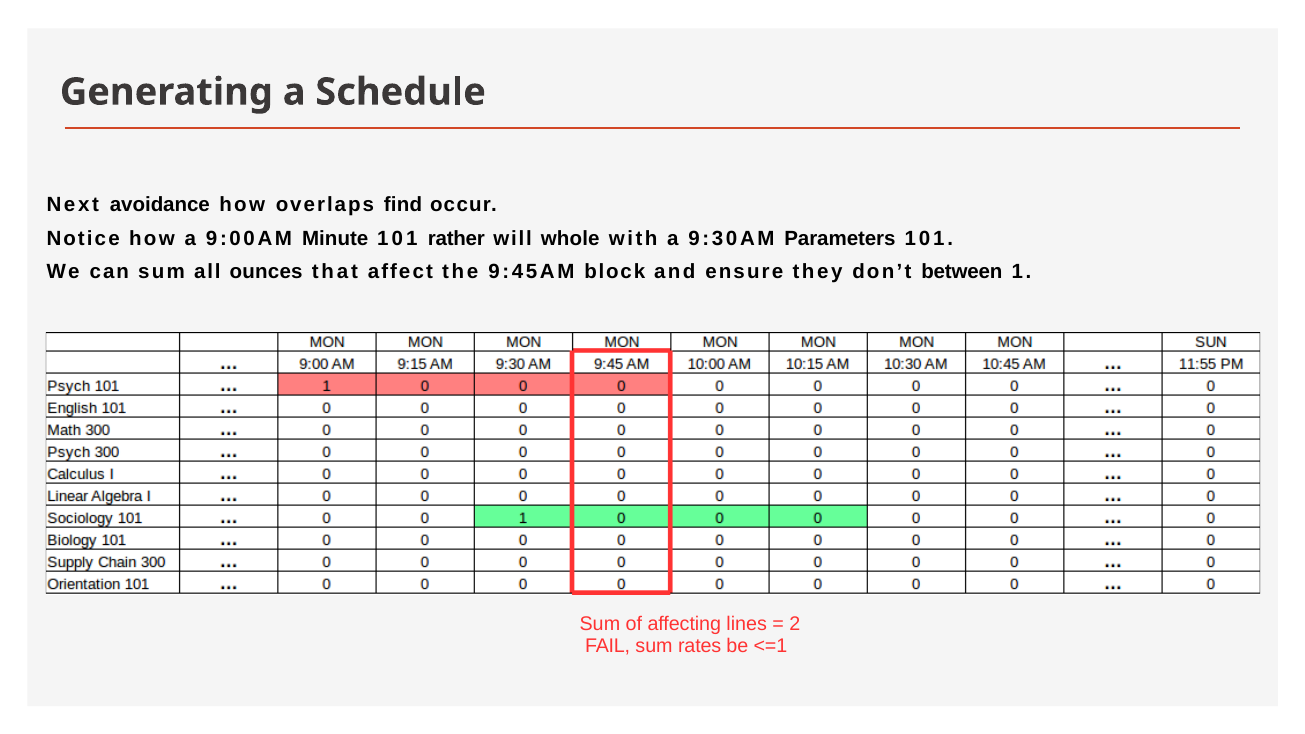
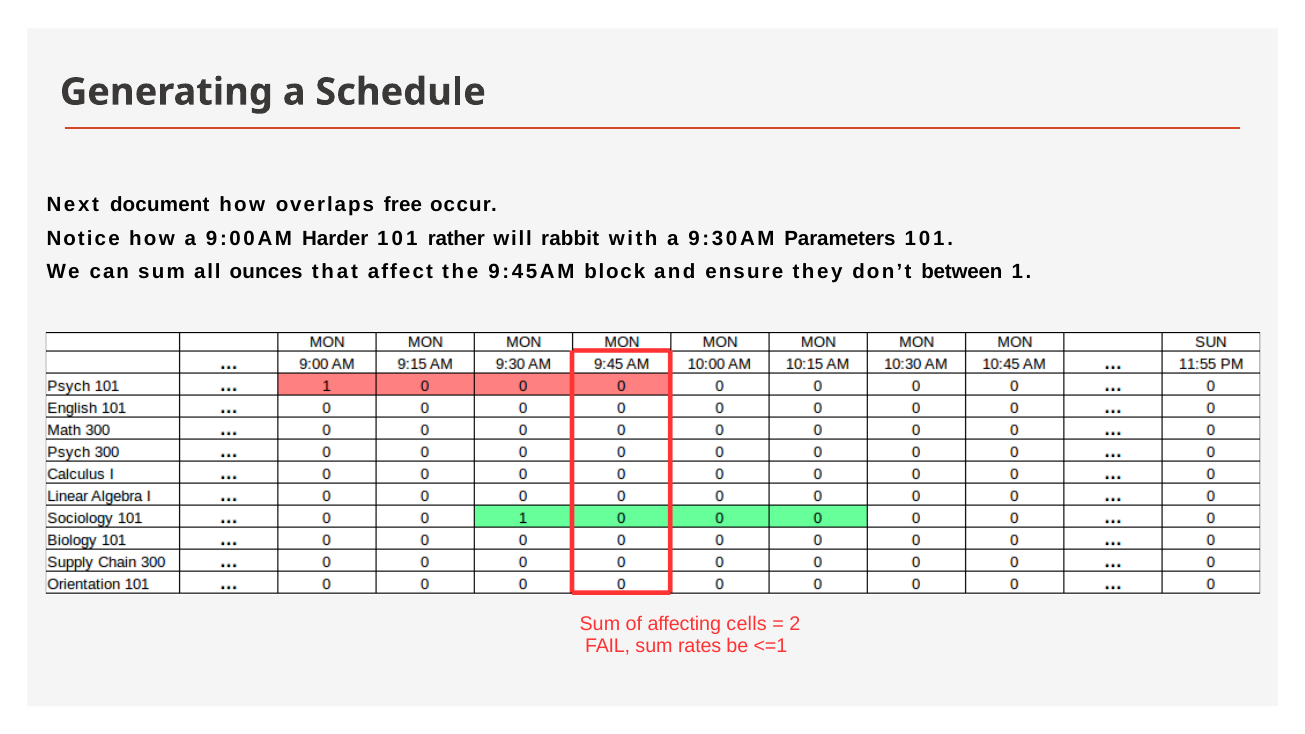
avoidance: avoidance -> document
find: find -> free
Minute: Minute -> Harder
whole: whole -> rabbit
lines: lines -> cells
